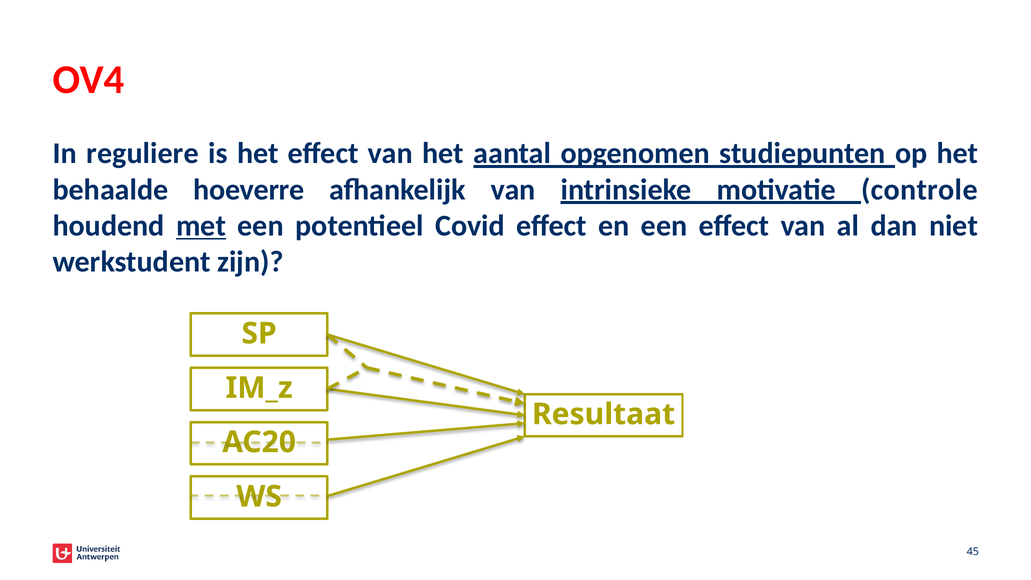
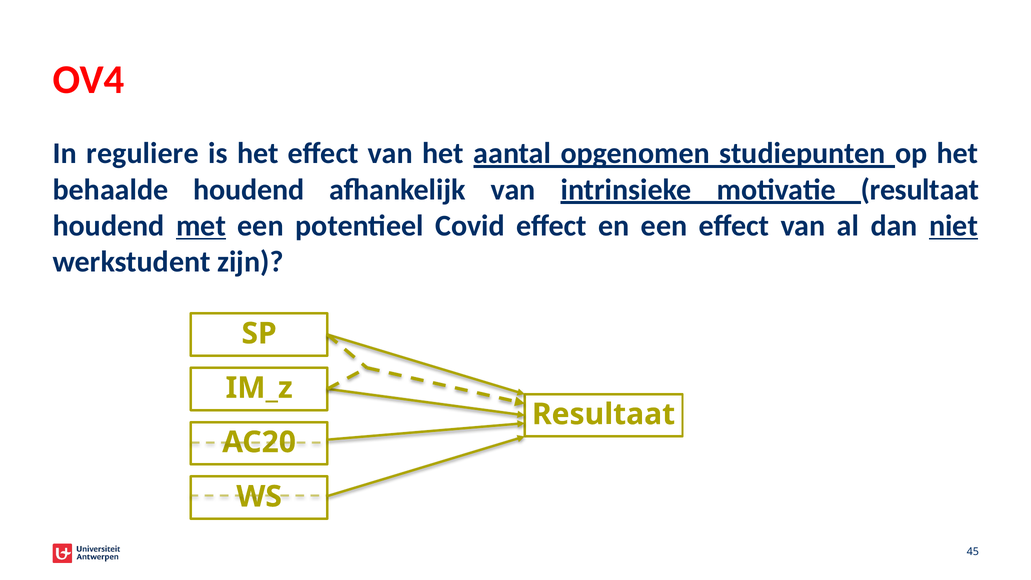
behaalde hoeverre: hoeverre -> houdend
motivatie controle: controle -> resultaat
niet underline: none -> present
